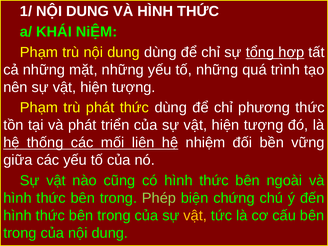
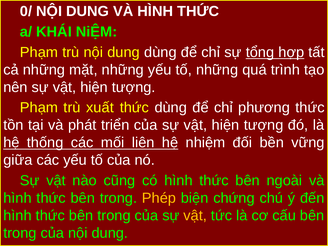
1/: 1/ -> 0/
trù phát: phát -> xuất
Phép colour: light green -> yellow
